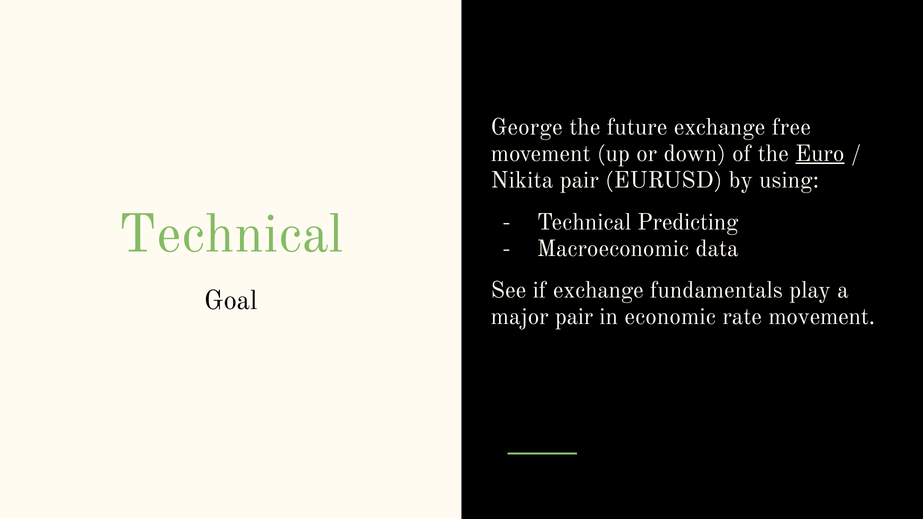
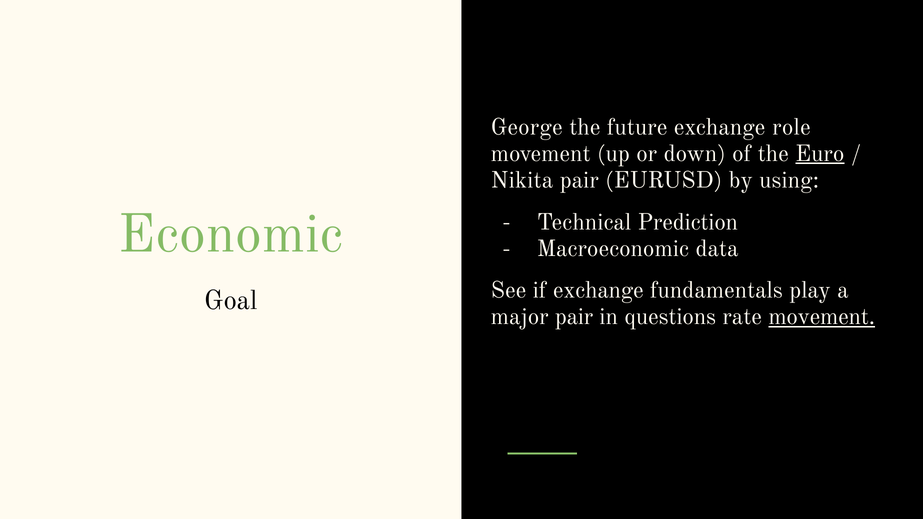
free: free -> role
Predicting: Predicting -> Prediction
Technical at (231, 234): Technical -> Economic
economic: economic -> questions
movement at (822, 317) underline: none -> present
